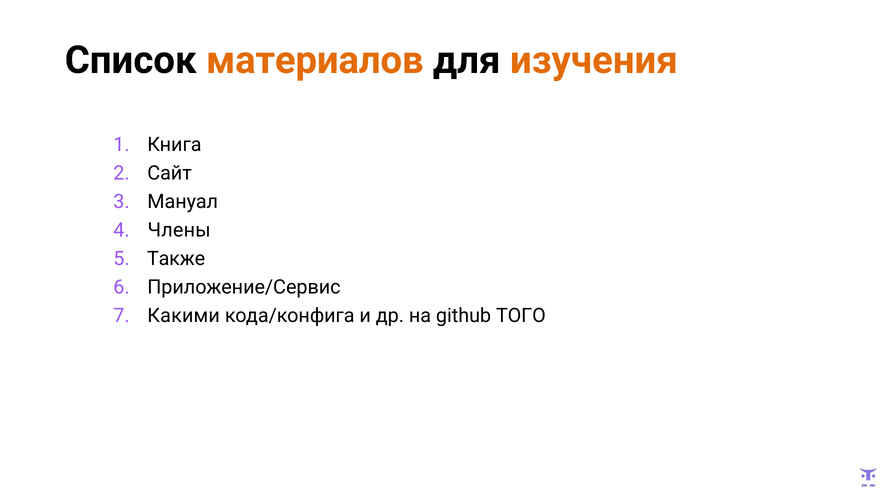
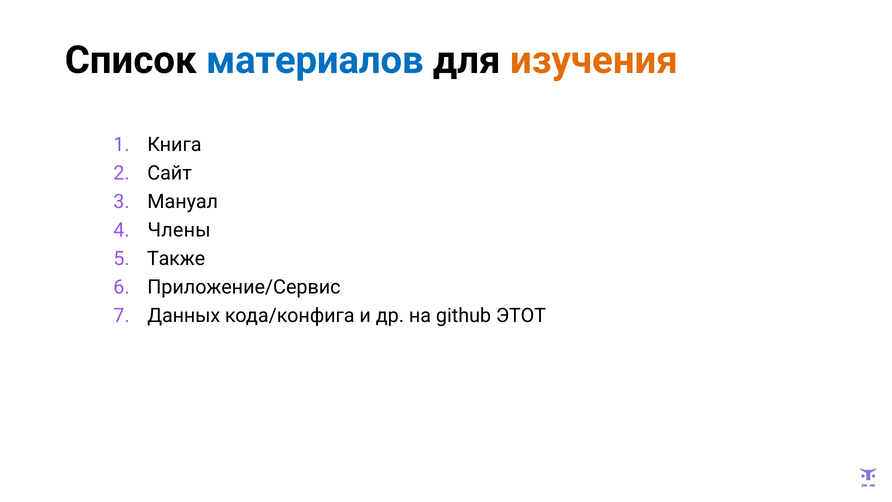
материалов colour: orange -> blue
Какими: Какими -> Данных
ТОГО: ТОГО -> ЭТОТ
